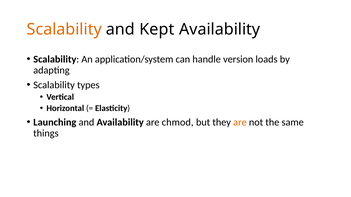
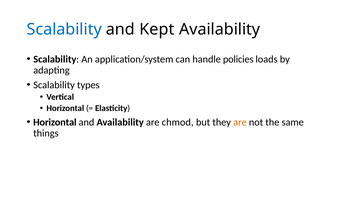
Scalability at (64, 29) colour: orange -> blue
version: version -> policies
Launching at (55, 122): Launching -> Horizontal
